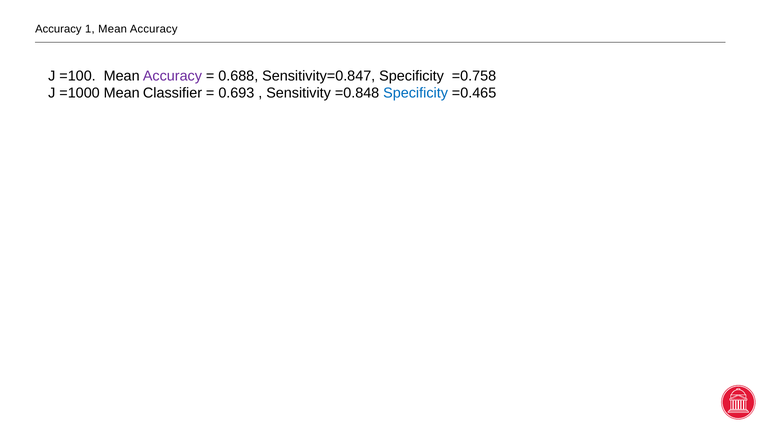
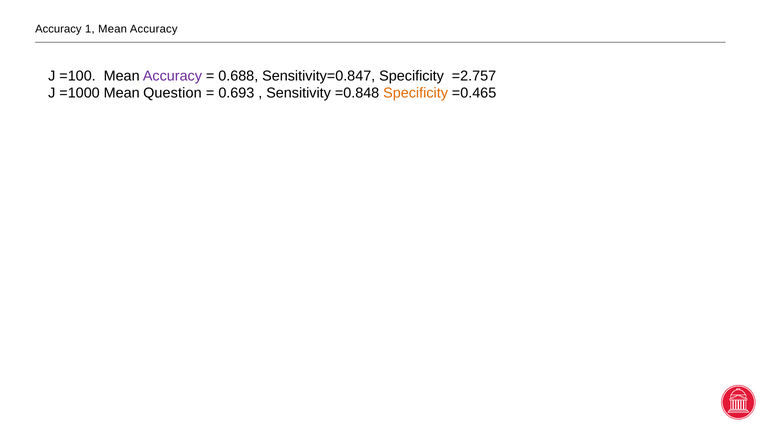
=0.758: =0.758 -> =2.757
Classifier: Classifier -> Question
Specificity at (416, 93) colour: blue -> orange
